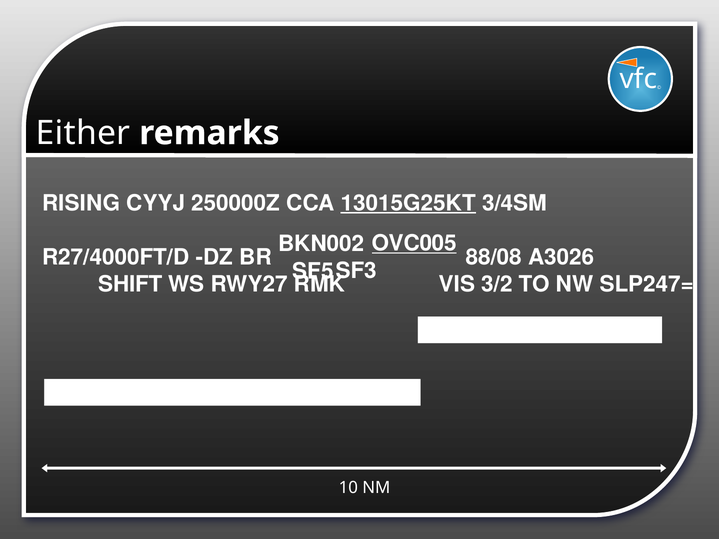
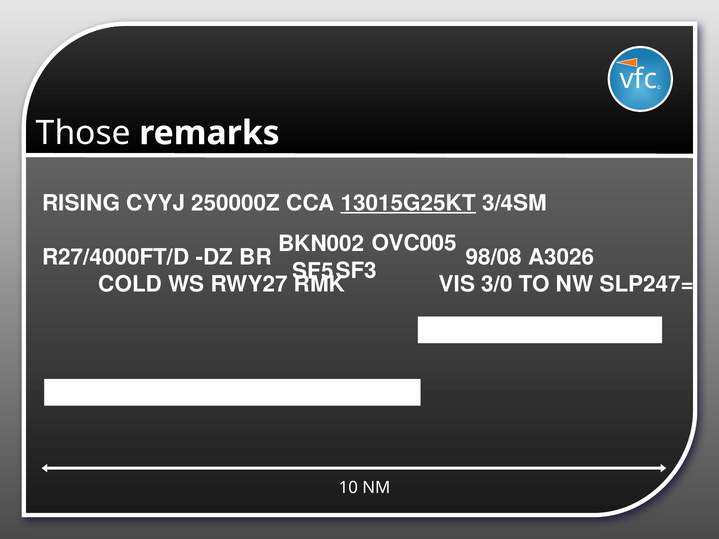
Either: Either -> Those
OVC005 underline: present -> none
88/08: 88/08 -> 98/08
SHIFT: SHIFT -> COLD
3/2: 3/2 -> 3/0
